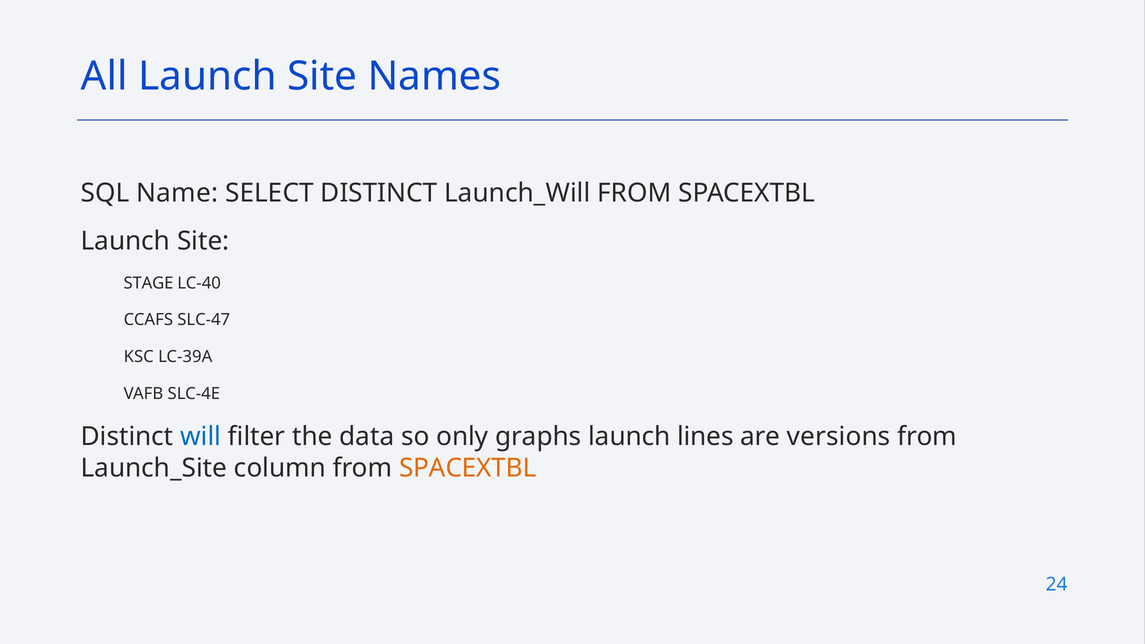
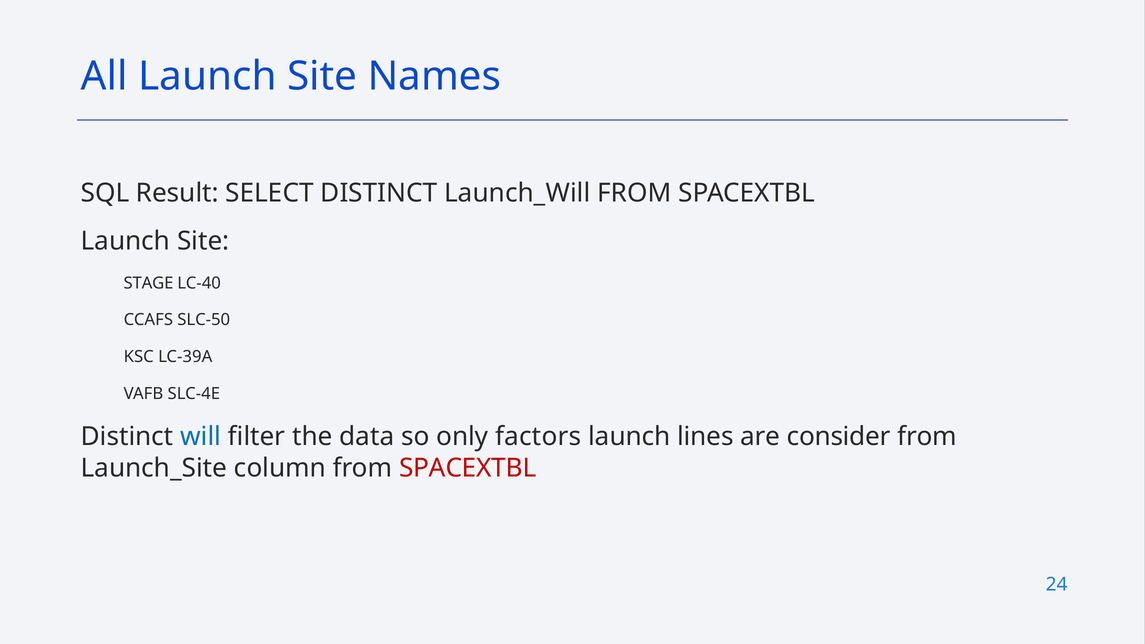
Name: Name -> Result
SLC-47: SLC-47 -> SLC-50
graphs: graphs -> factors
versions: versions -> consider
SPACEXTBL at (468, 468) colour: orange -> red
